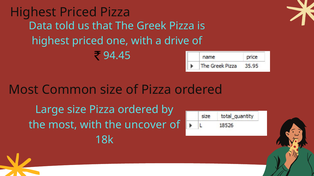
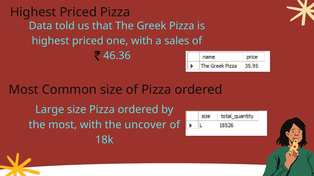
drive: drive -> sales
94.45: 94.45 -> 46.36
